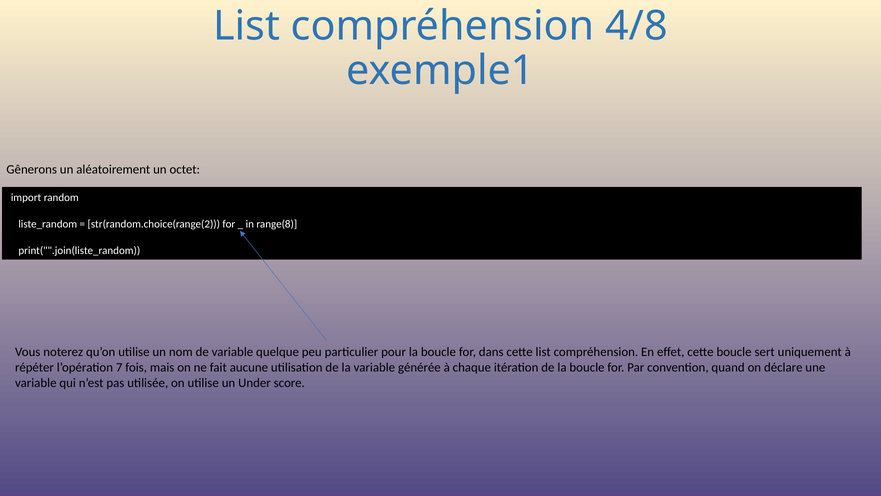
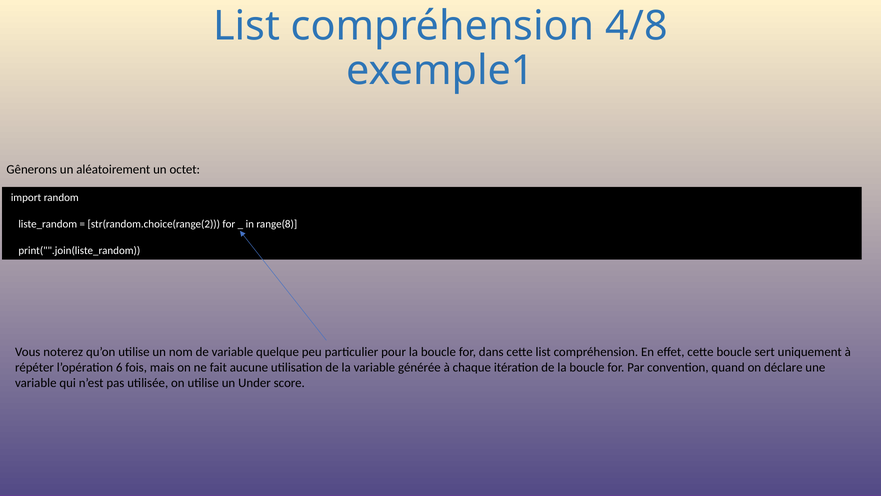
7: 7 -> 6
